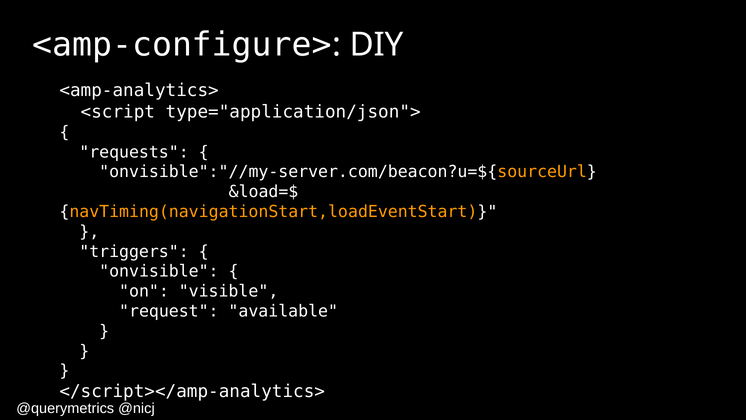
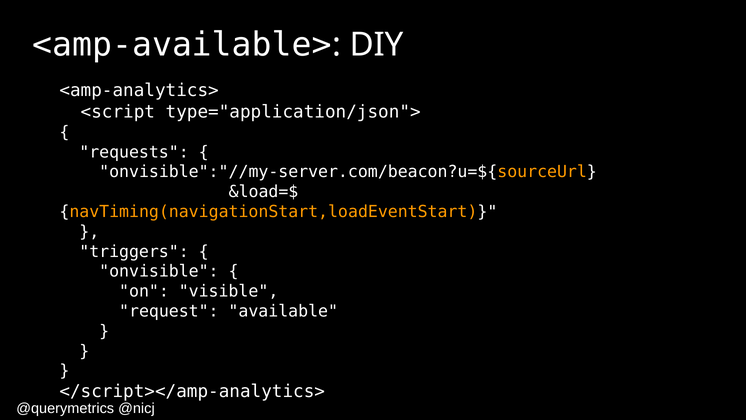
<amp-configure>: <amp-configure> -> <amp-available>
